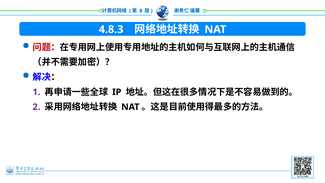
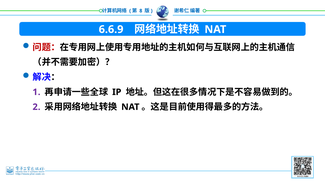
4.8.3: 4.8.3 -> 6.6.9
